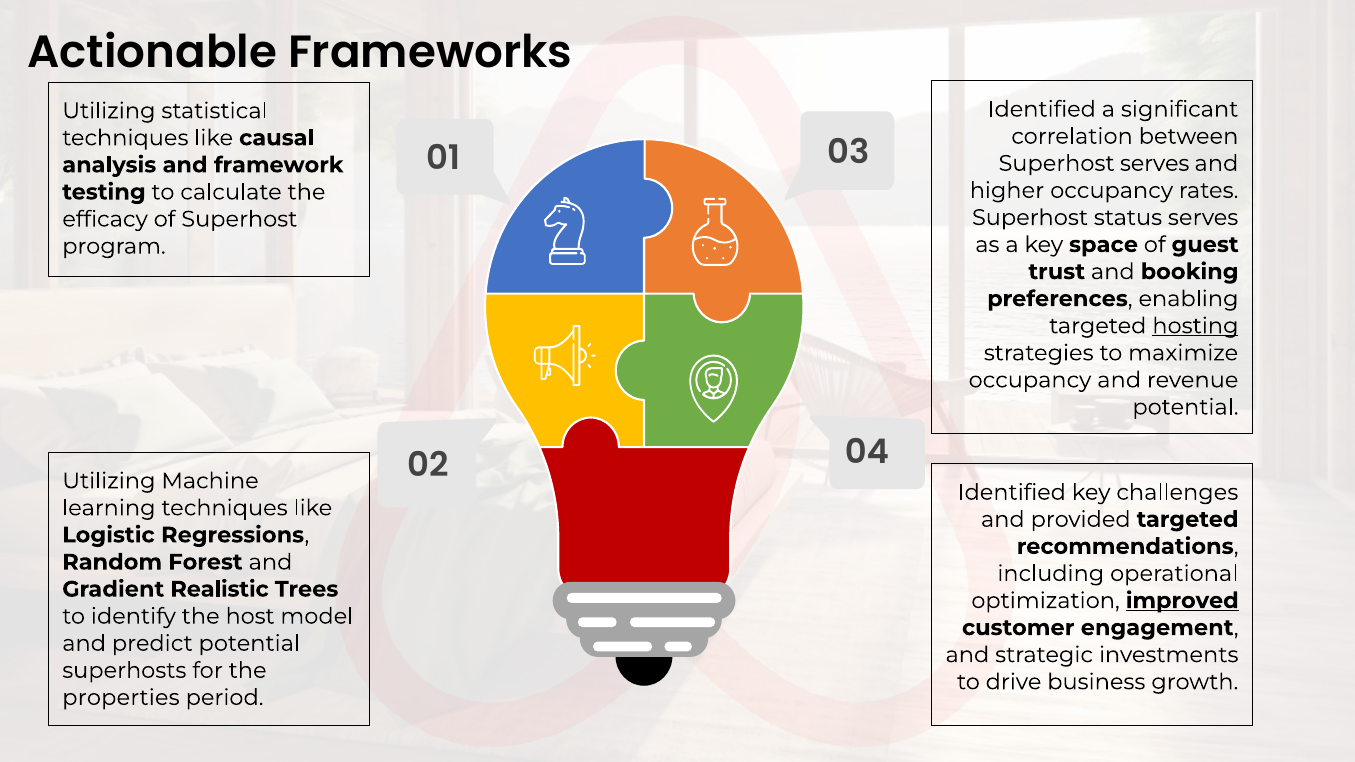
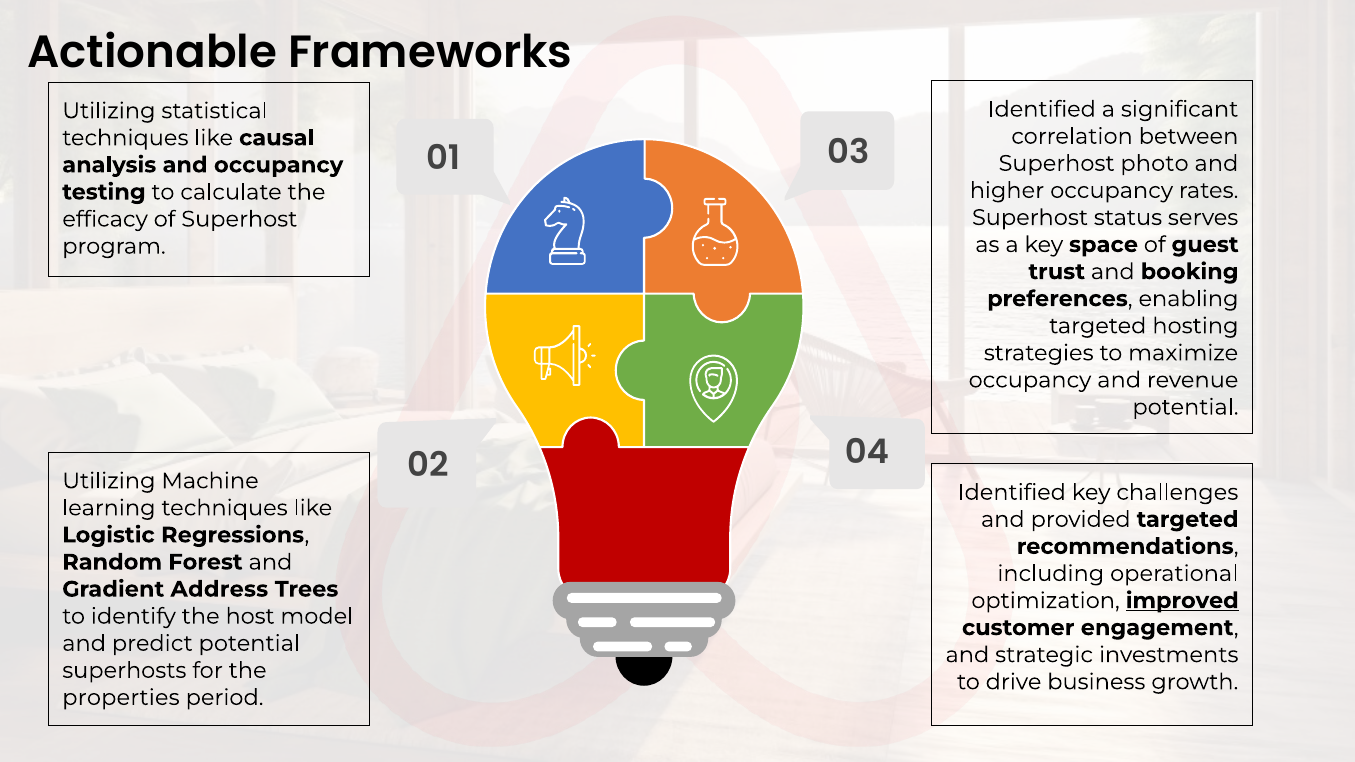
Superhost serves: serves -> photo
and framework: framework -> occupancy
hosting underline: present -> none
Realistic: Realistic -> Address
